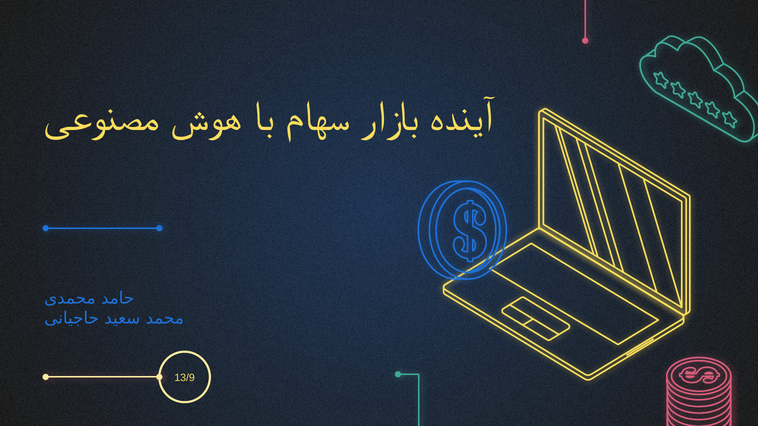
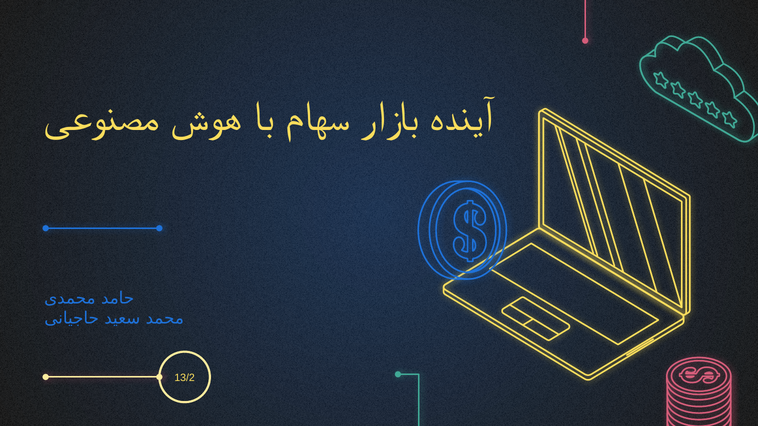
13/9: 13/9 -> 13/2
